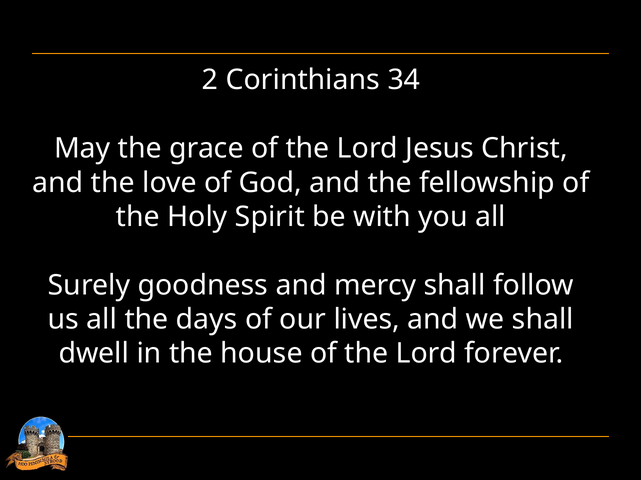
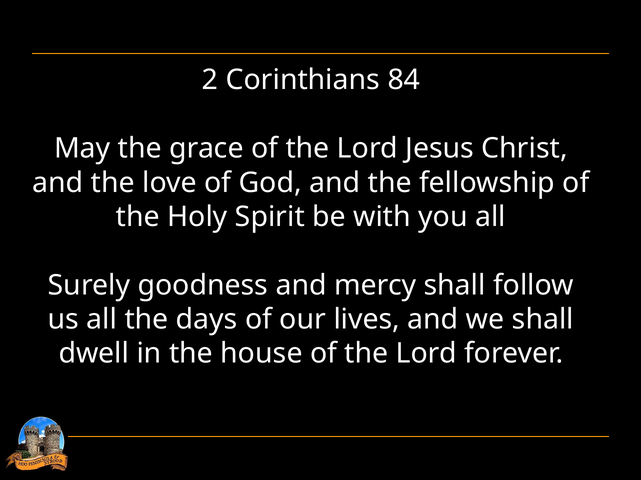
34: 34 -> 84
